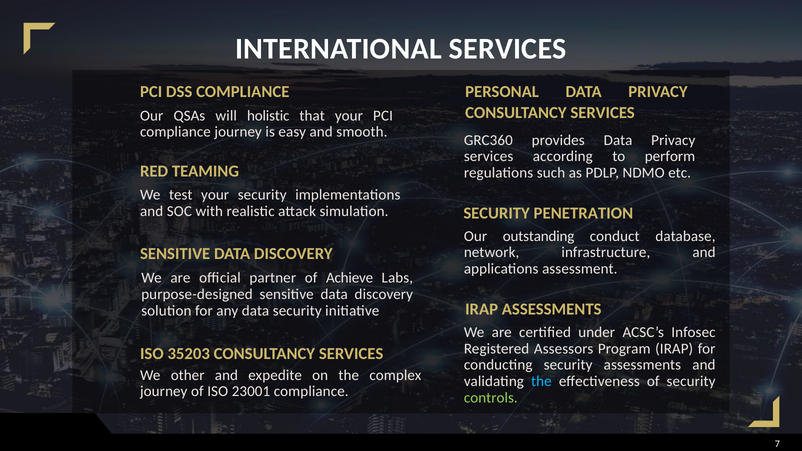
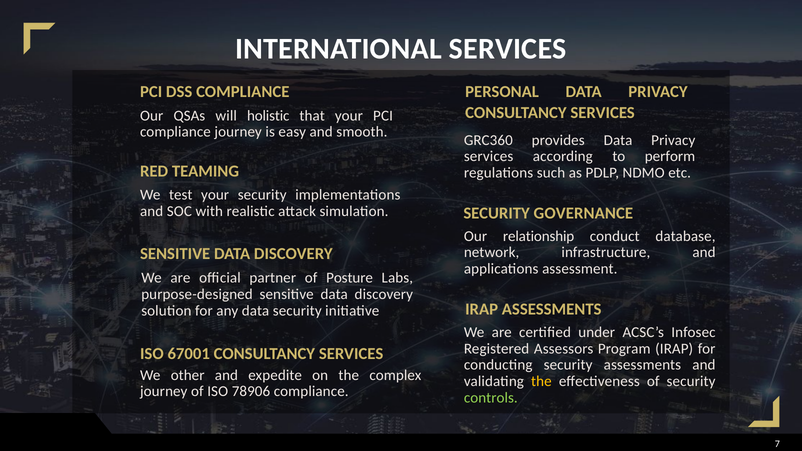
PENETRATION: PENETRATION -> GOVERNANCE
outstanding: outstanding -> relationship
Achieve: Achieve -> Posture
35203: 35203 -> 67001
the at (541, 382) colour: light blue -> yellow
23001: 23001 -> 78906
